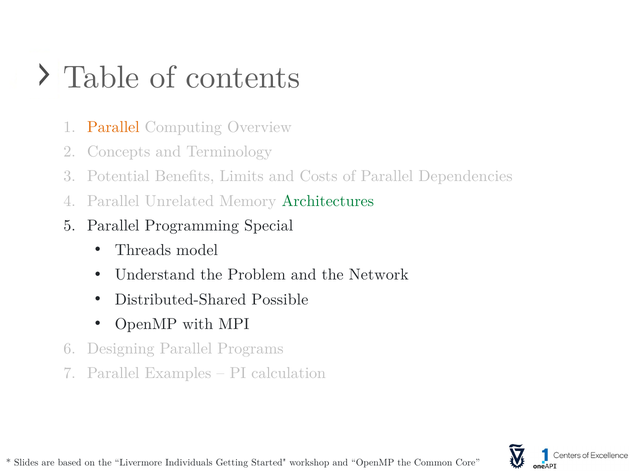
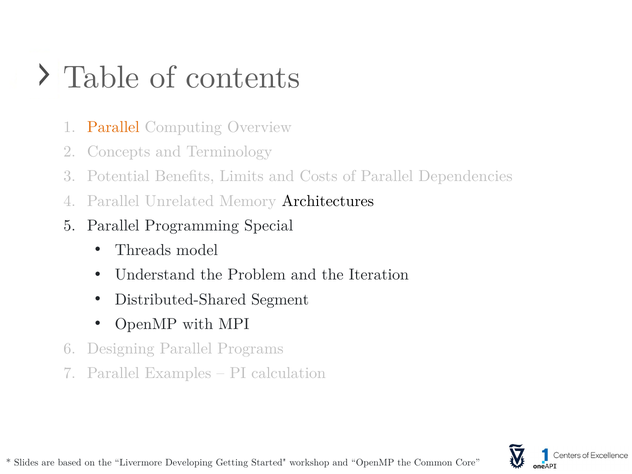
Architectures colour: green -> black
Network: Network -> Iteration
Possible: Possible -> Segment
Individuals: Individuals -> Developing
